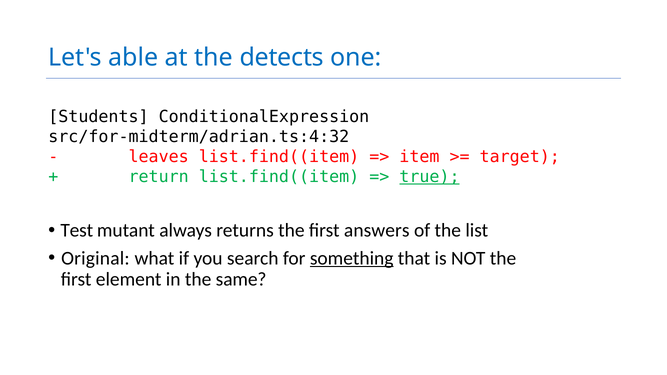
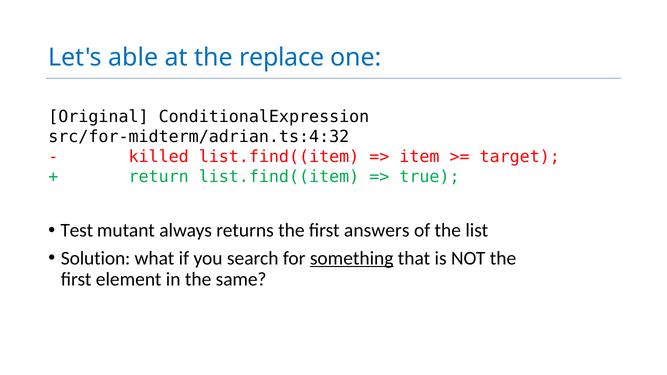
detects: detects -> replace
Students: Students -> Original
leaves: leaves -> killed
true underline: present -> none
Original: Original -> Solution
